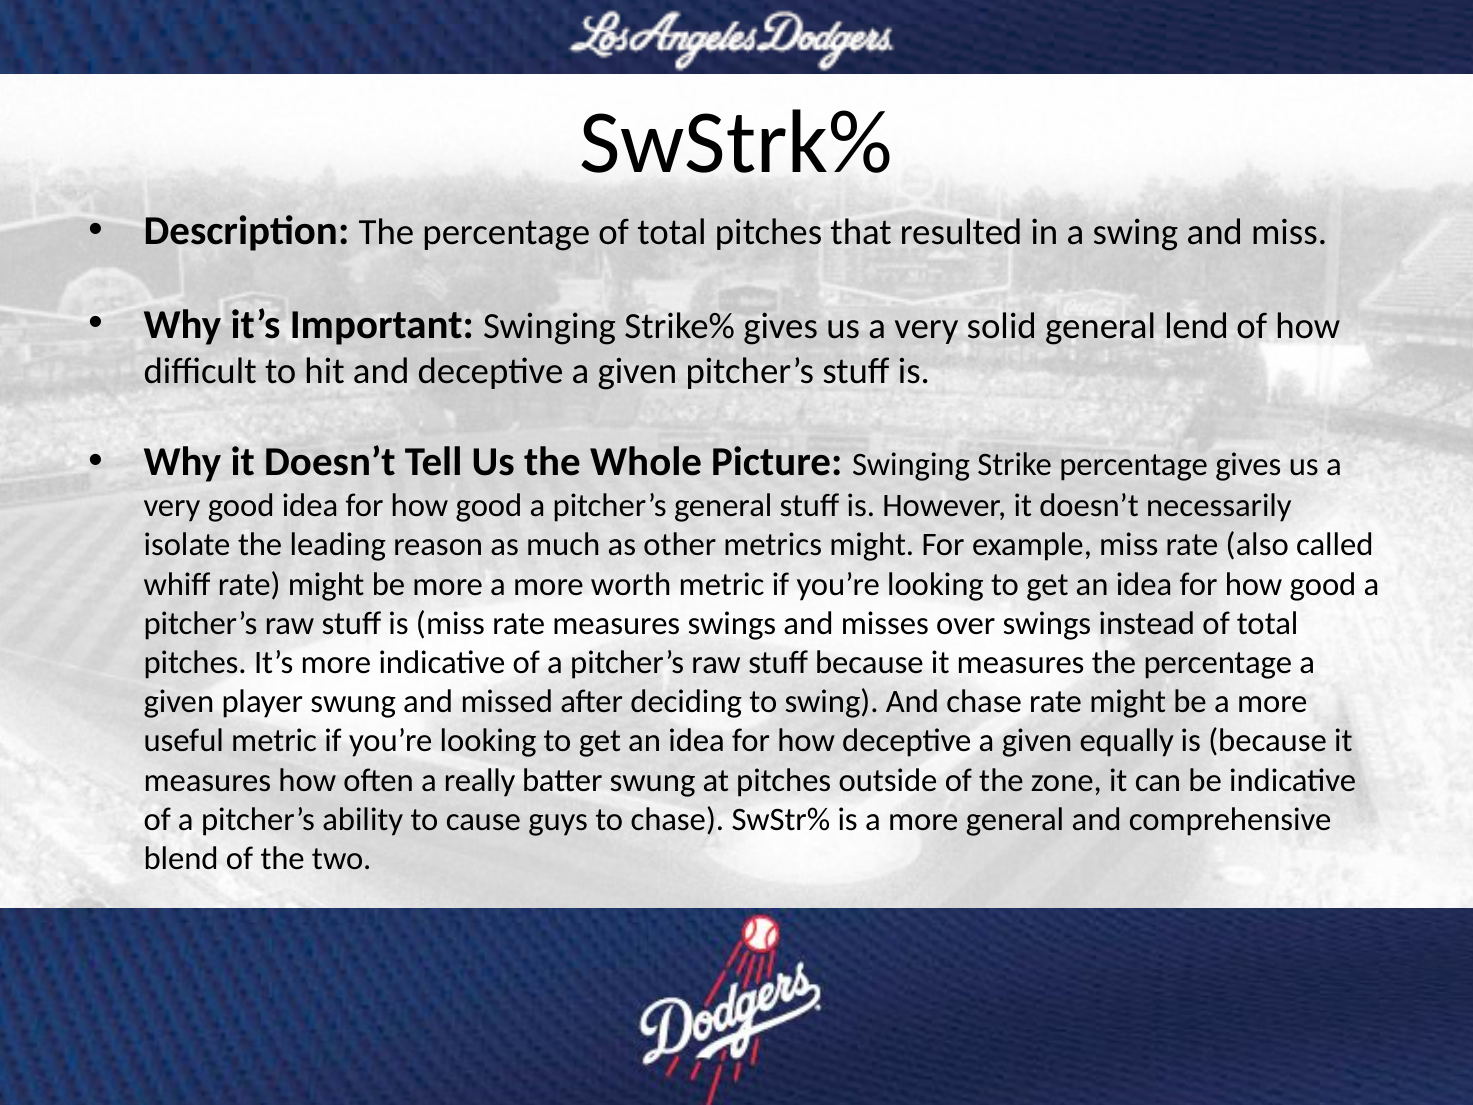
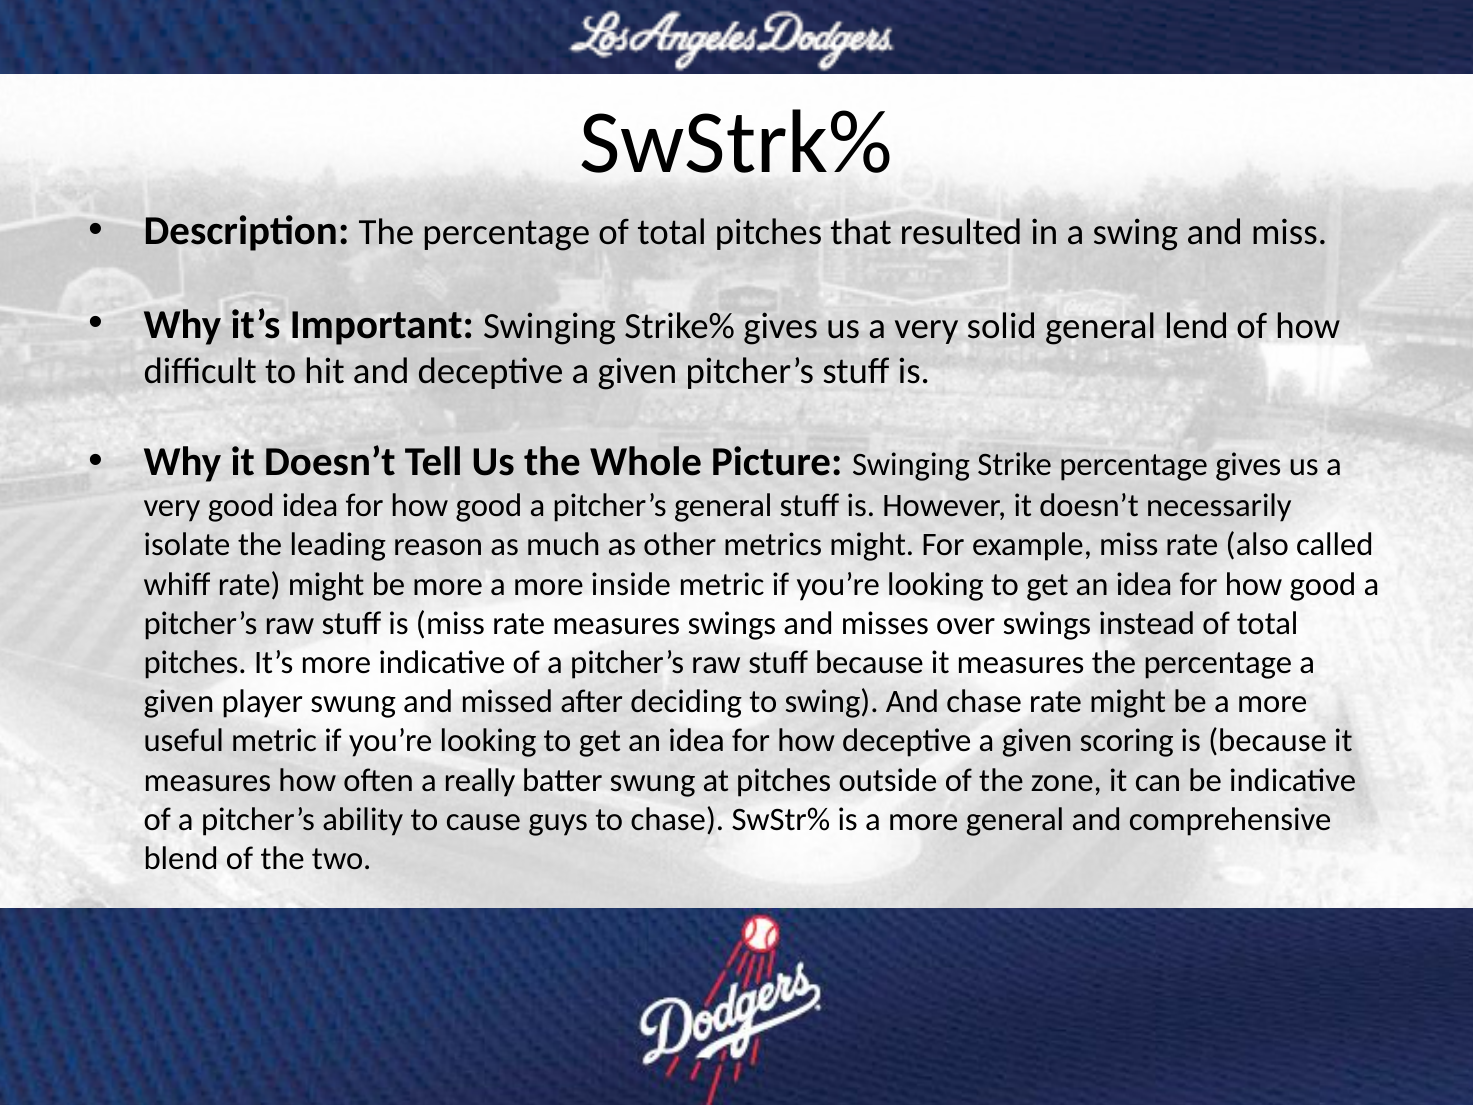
worth: worth -> inside
equally: equally -> scoring
